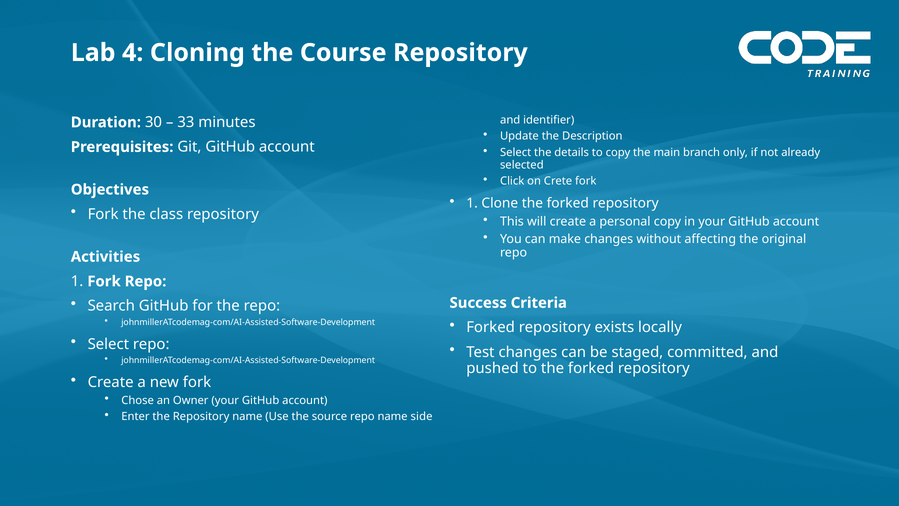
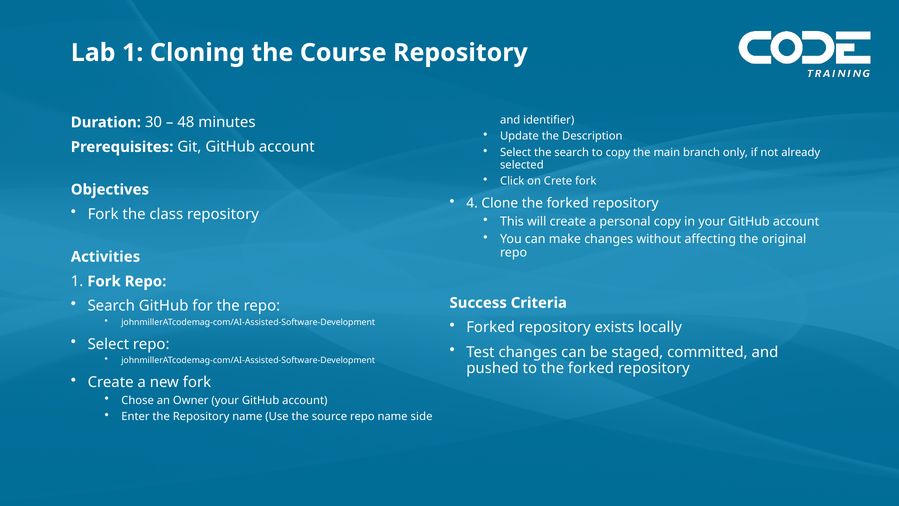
Lab 4: 4 -> 1
33: 33 -> 48
the details: details -> search
1 at (472, 203): 1 -> 4
